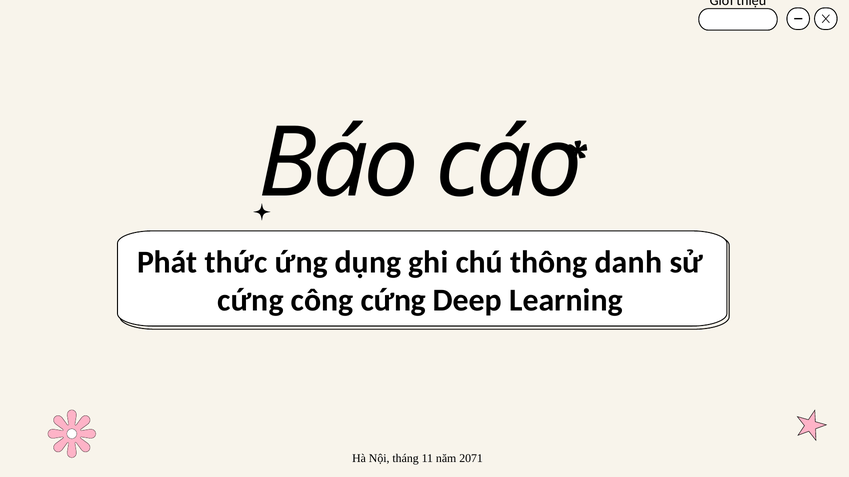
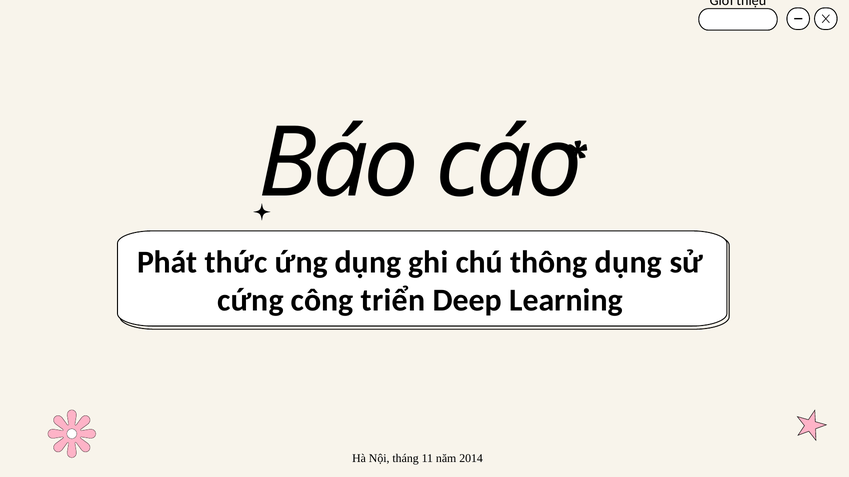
thông danh: danh -> dụng
công cứng: cứng -> triển
2071: 2071 -> 2014
